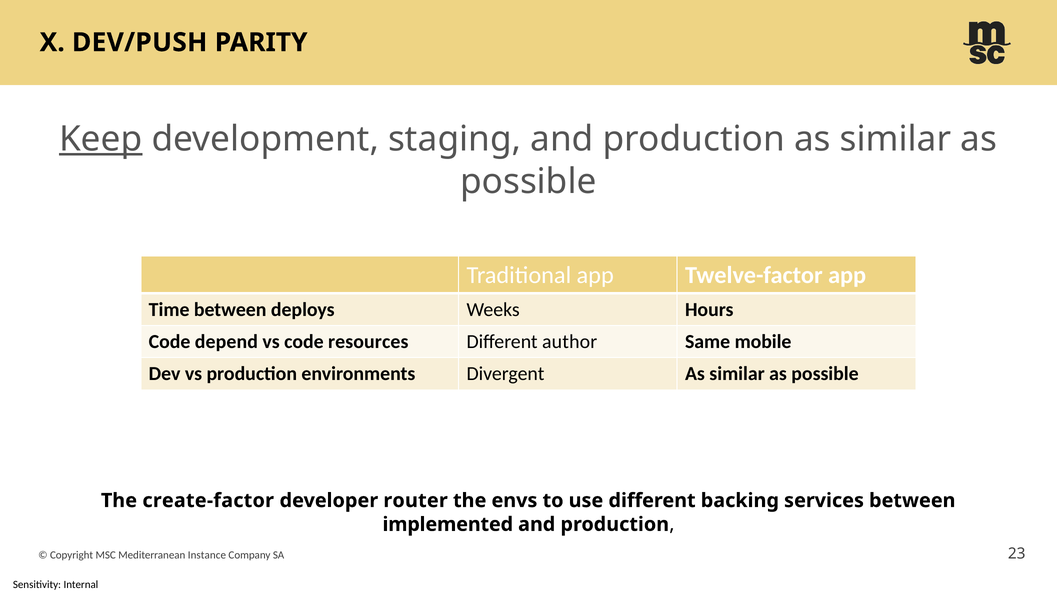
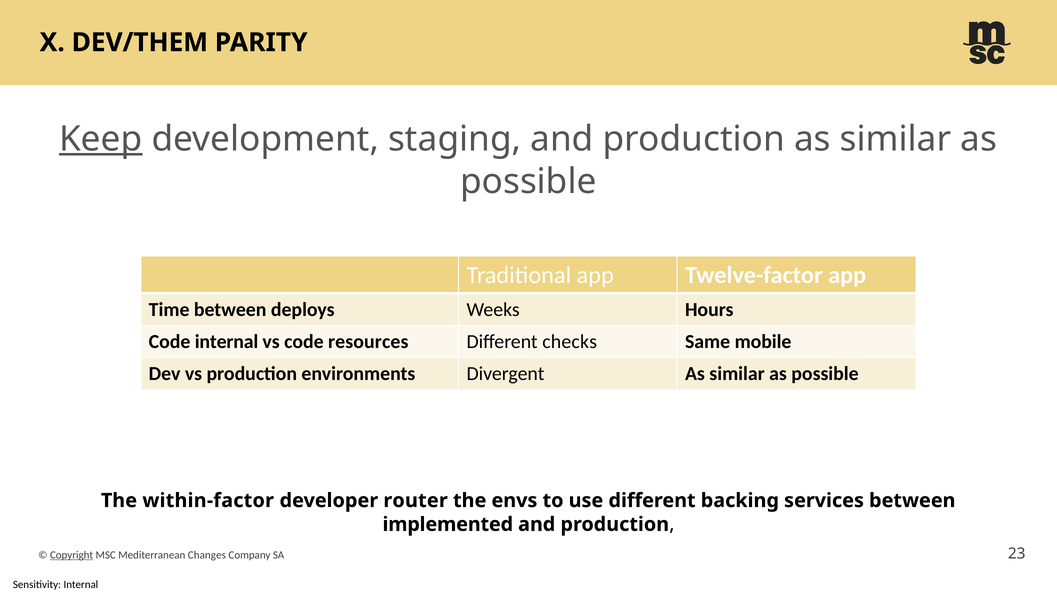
DEV/PUSH: DEV/PUSH -> DEV/THEM
Code depend: depend -> internal
author: author -> checks
create-factor: create-factor -> within-factor
Copyright underline: none -> present
Instance: Instance -> Changes
